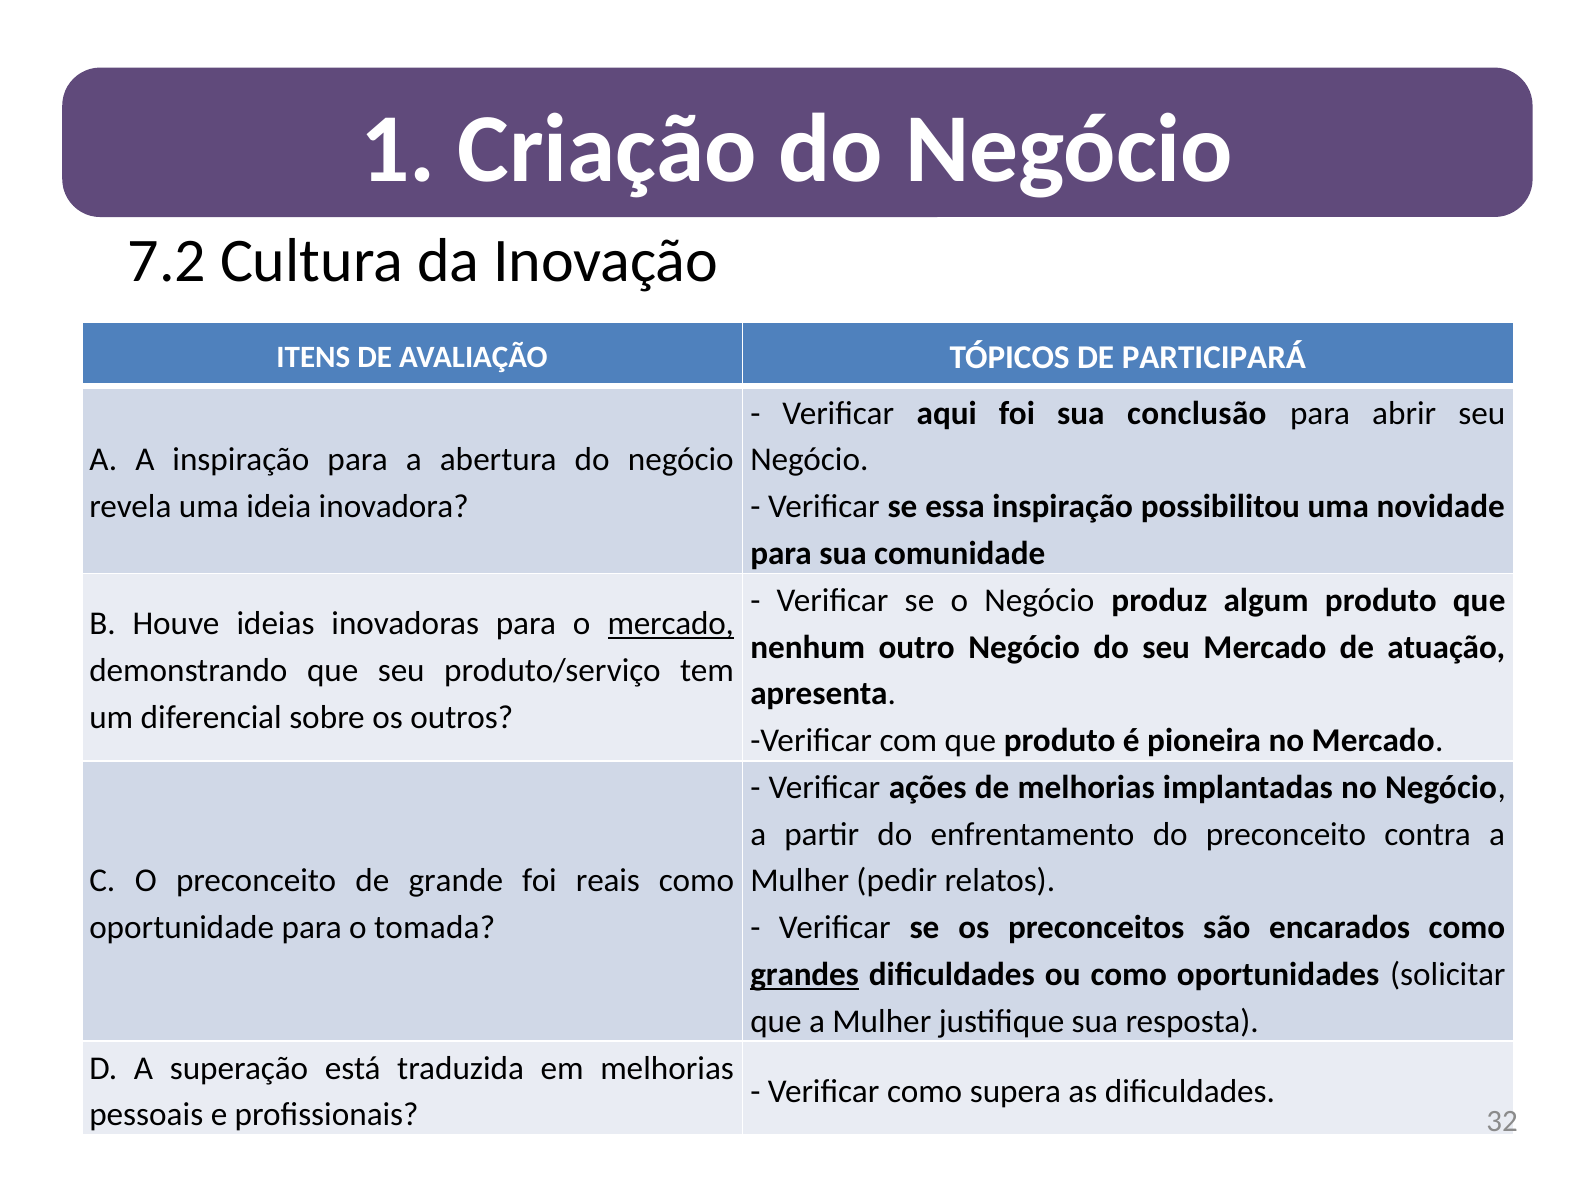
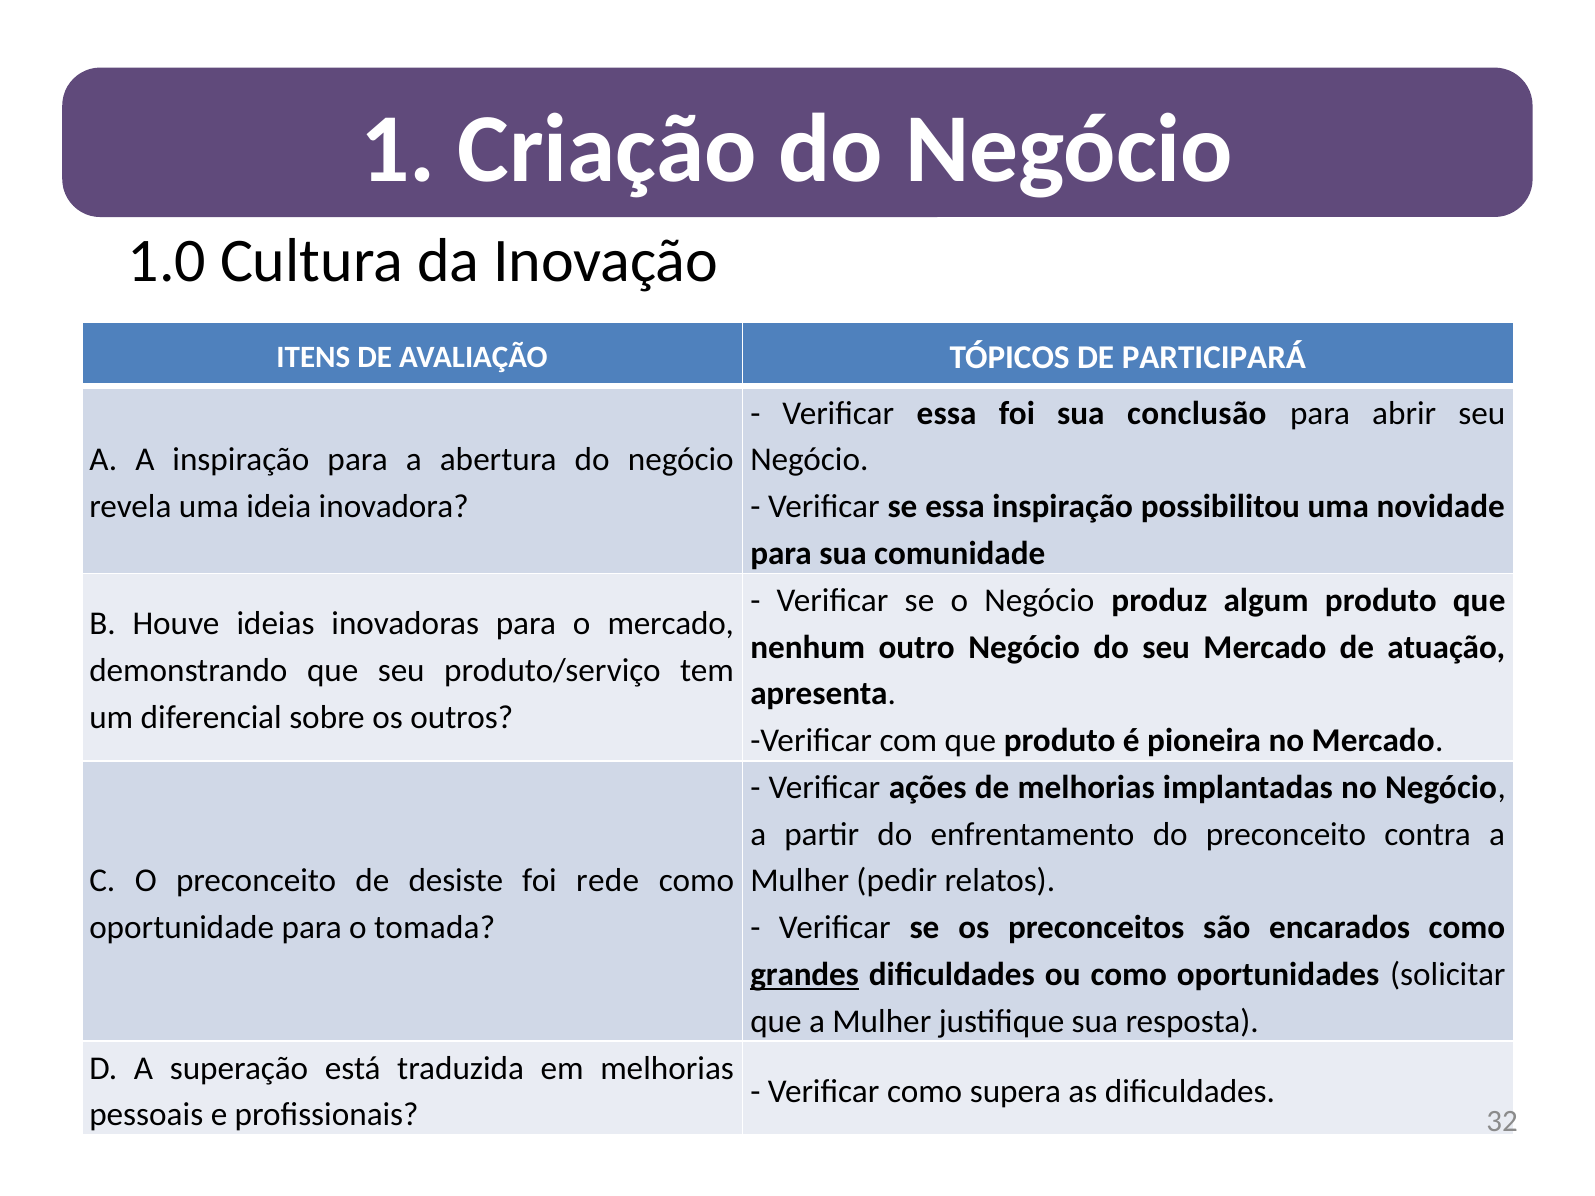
7.2: 7.2 -> 1.0
Verificar aqui: aqui -> essa
mercado at (671, 624) underline: present -> none
grande: grande -> desiste
reais: reais -> rede
